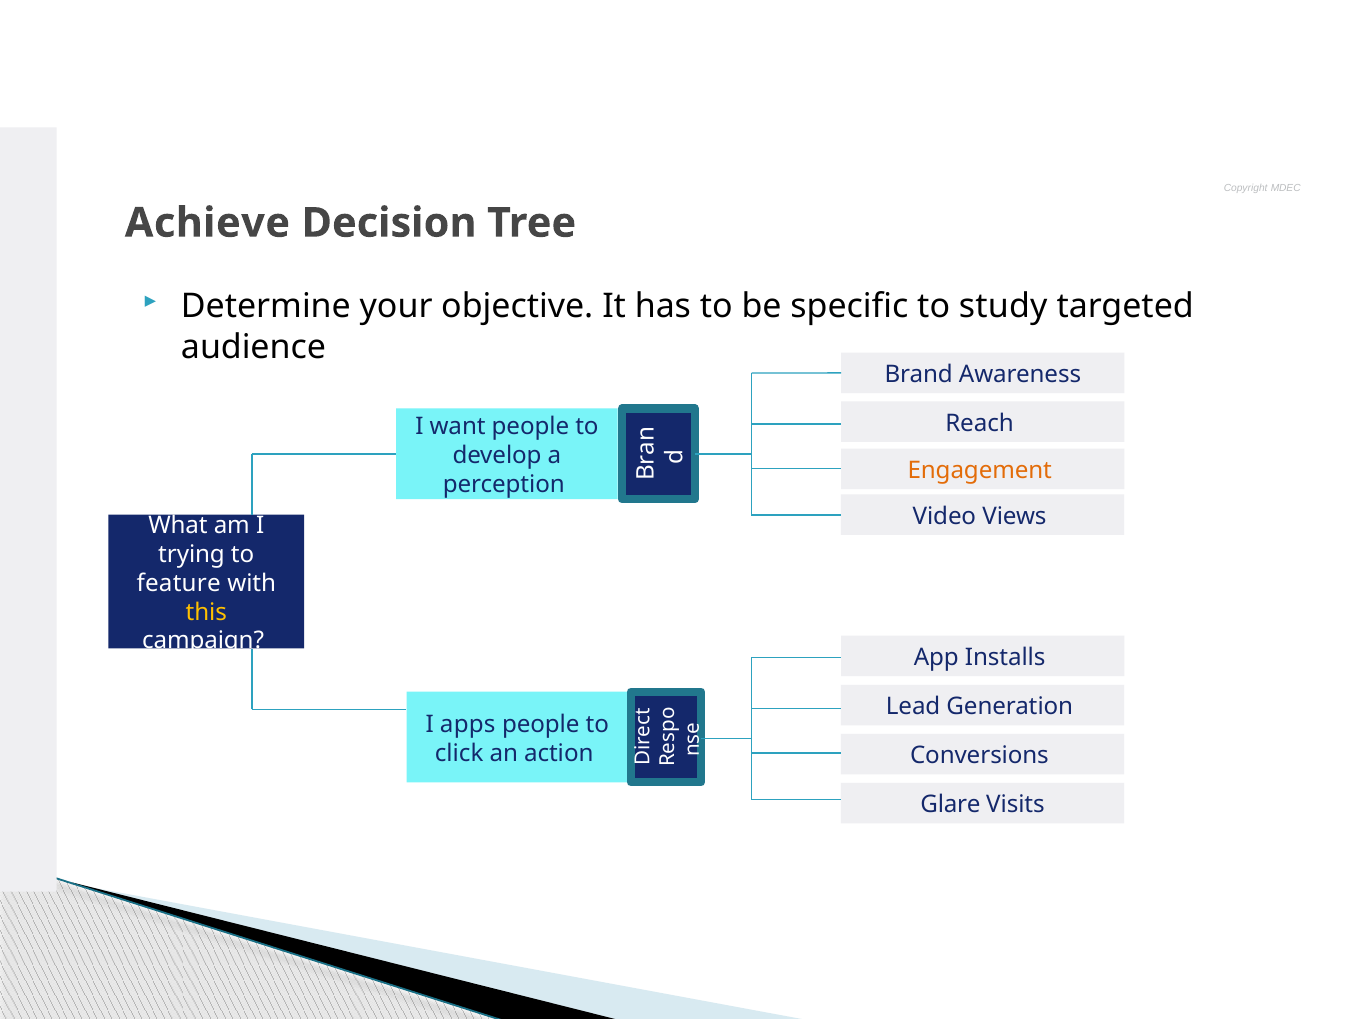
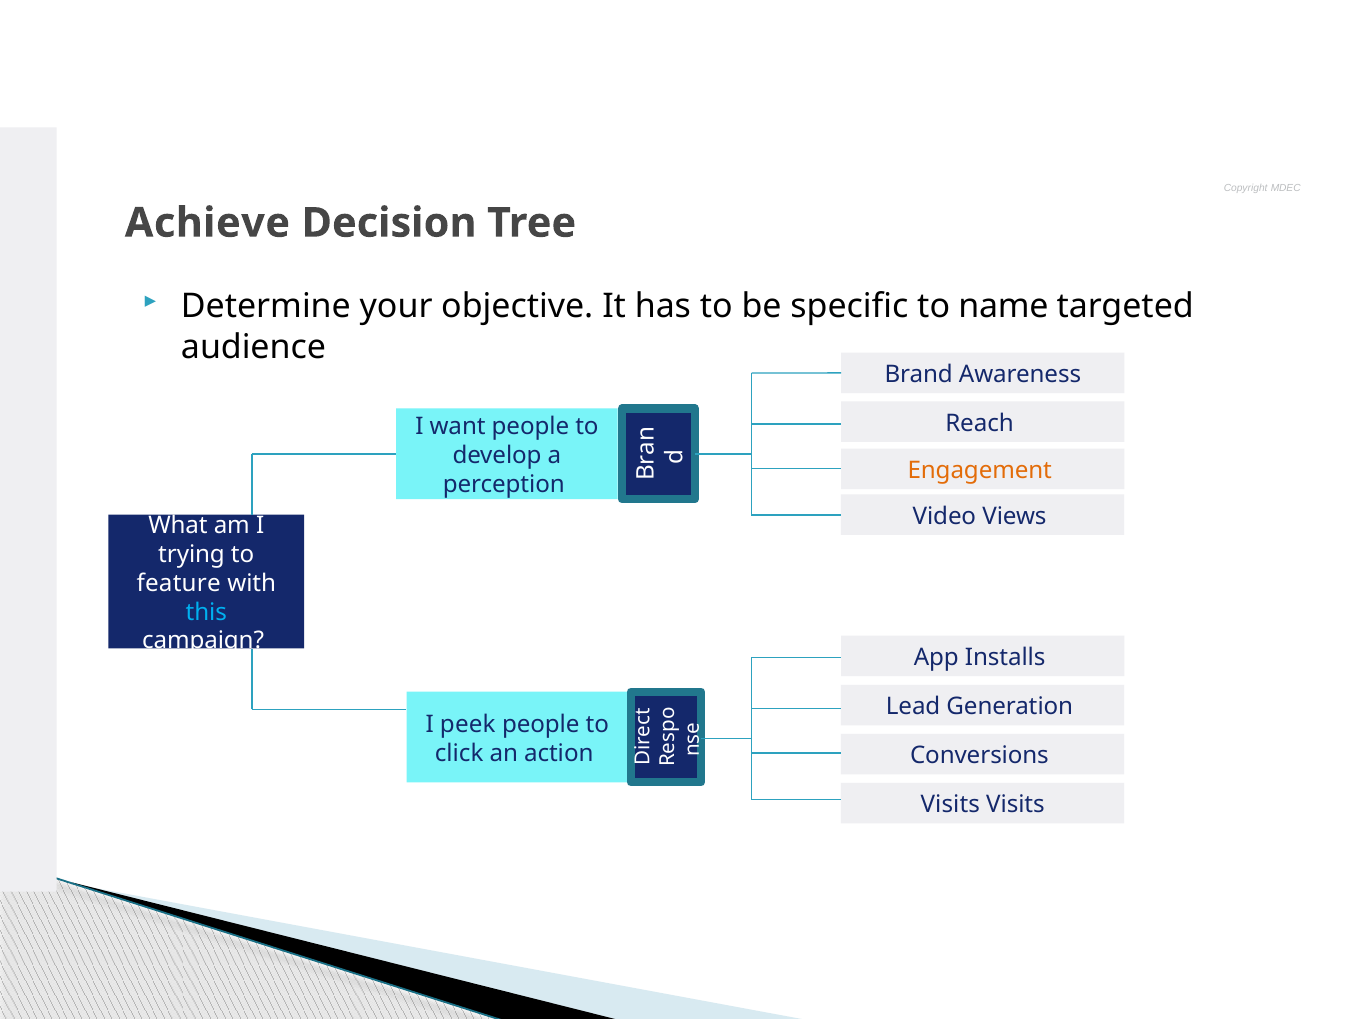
study: study -> name
this colour: yellow -> light blue
apps: apps -> peek
Glare at (950, 805): Glare -> Visits
